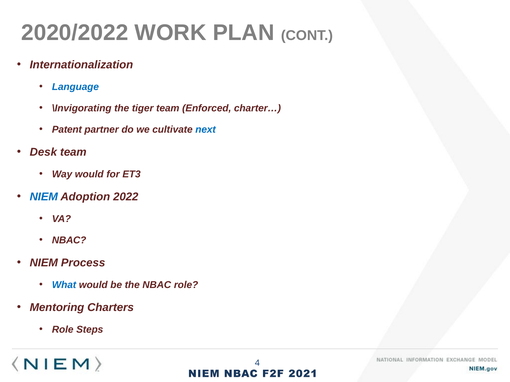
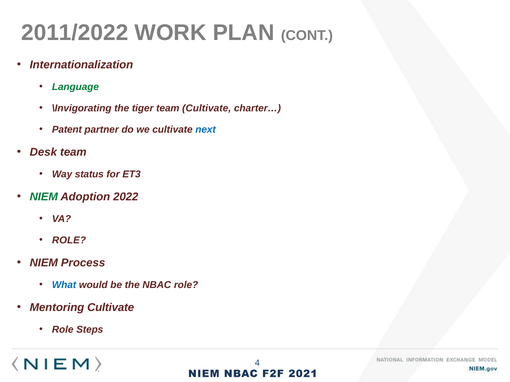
2020/2022: 2020/2022 -> 2011/2022
Language colour: blue -> green
team Enforced: Enforced -> Cultivate
Way would: would -> status
NIEM at (44, 197) colour: blue -> green
NBAC at (69, 240): NBAC -> ROLE
Mentoring Charters: Charters -> Cultivate
